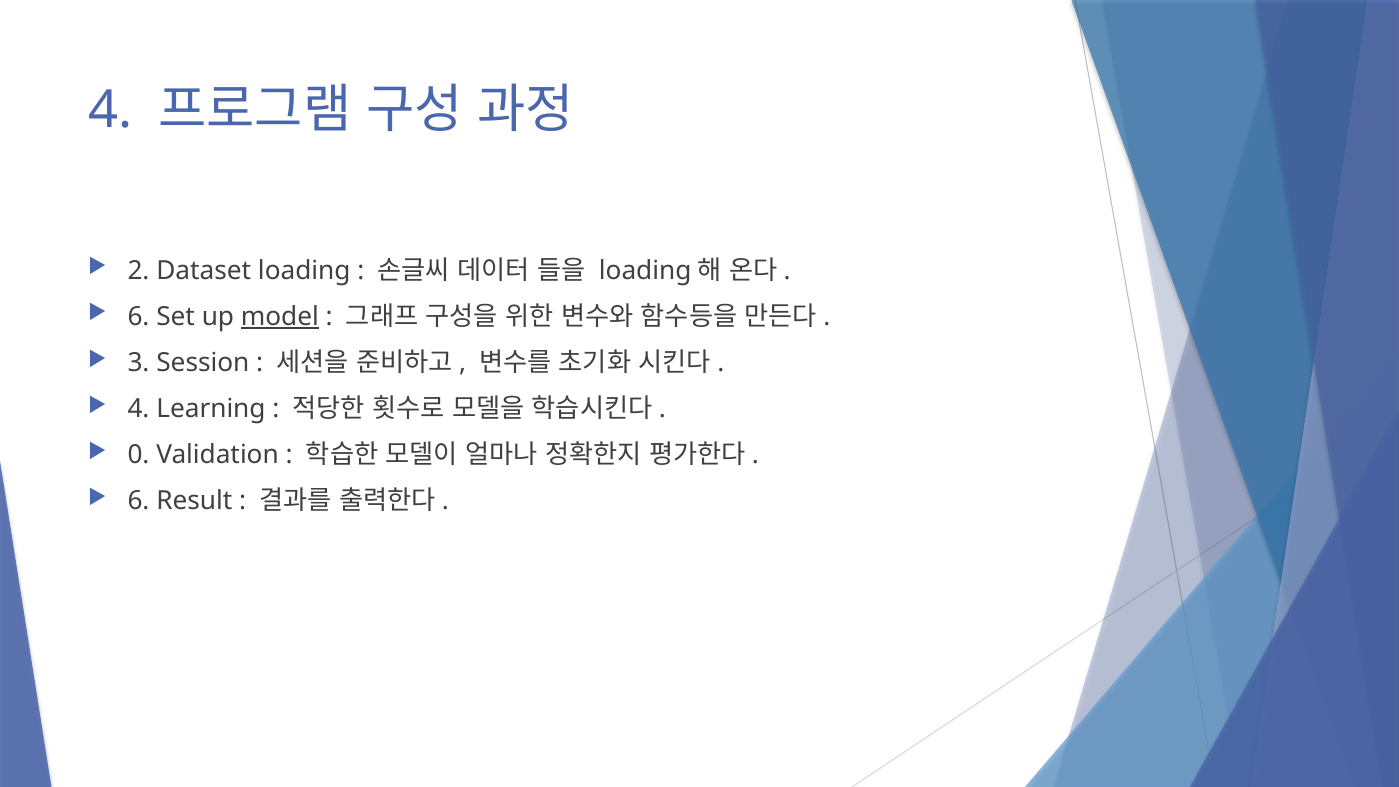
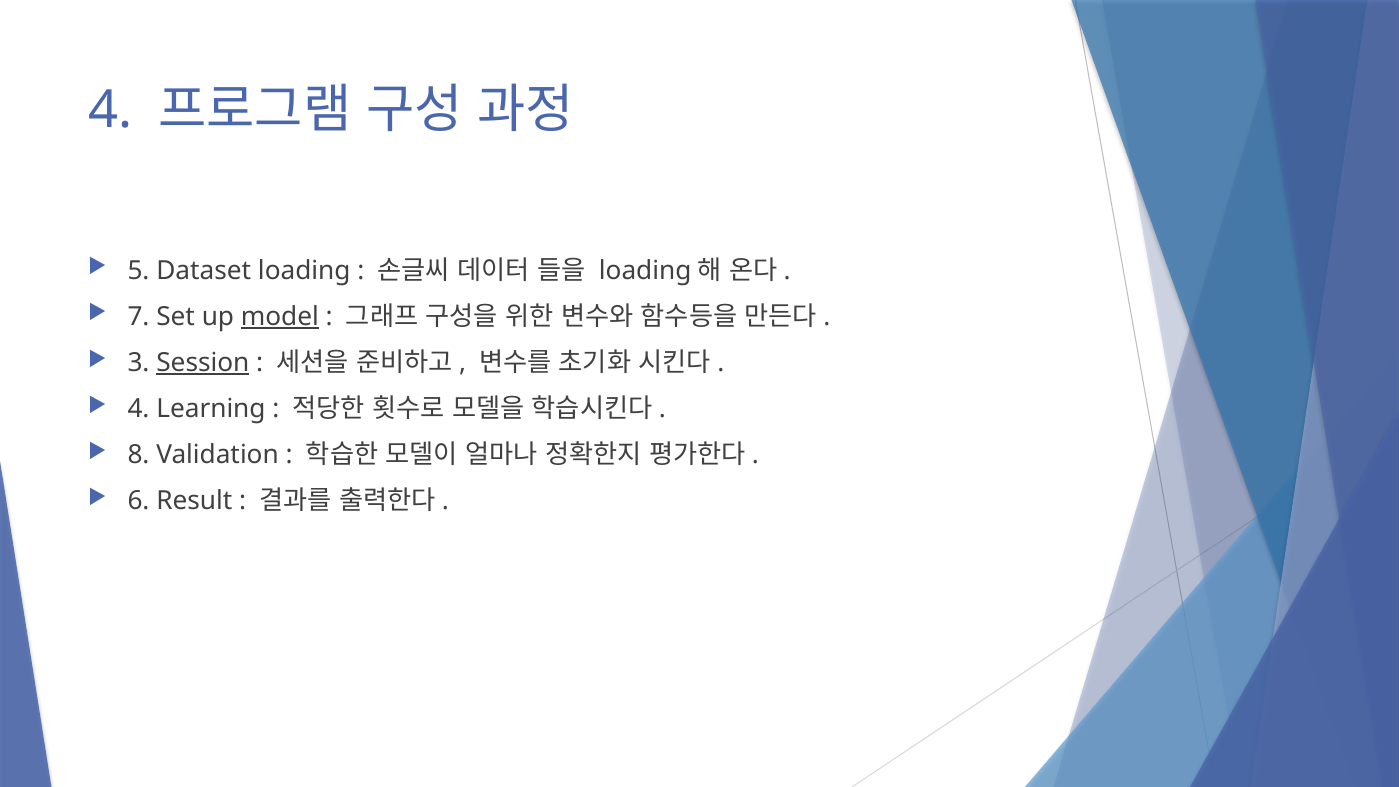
2: 2 -> 5
6 at (139, 317): 6 -> 7
Session underline: none -> present
0: 0 -> 8
